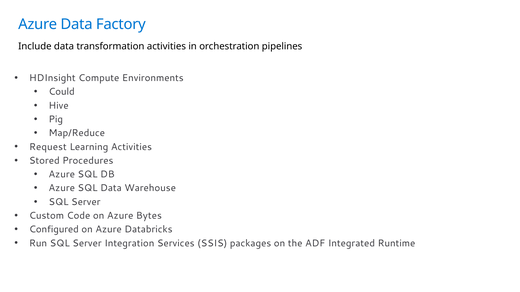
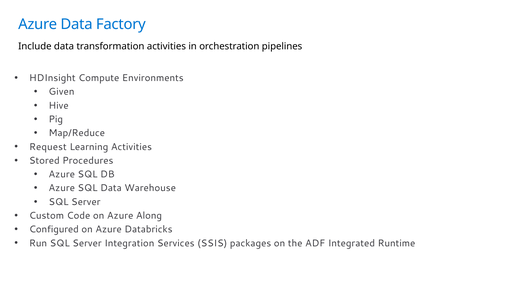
Could: Could -> Given
Bytes: Bytes -> Along
